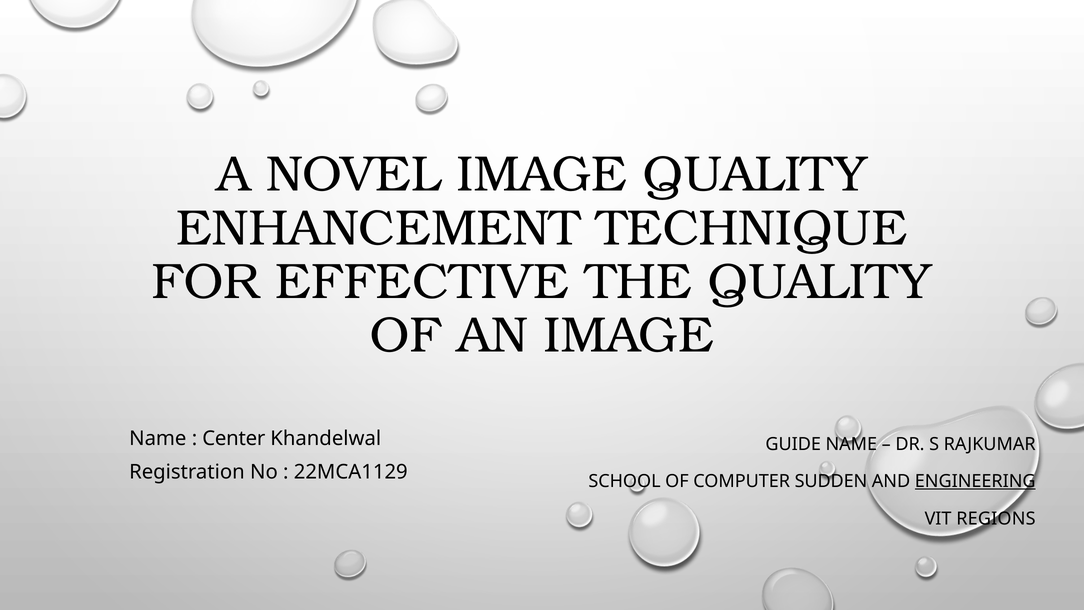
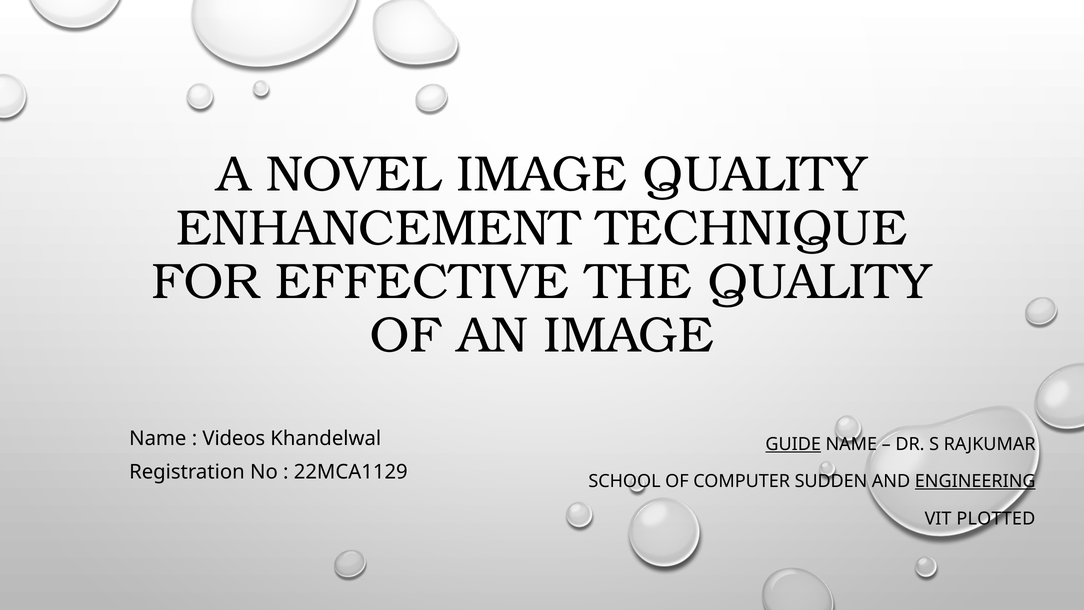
Center: Center -> Videos
GUIDE underline: none -> present
REGIONS: REGIONS -> PLOTTED
